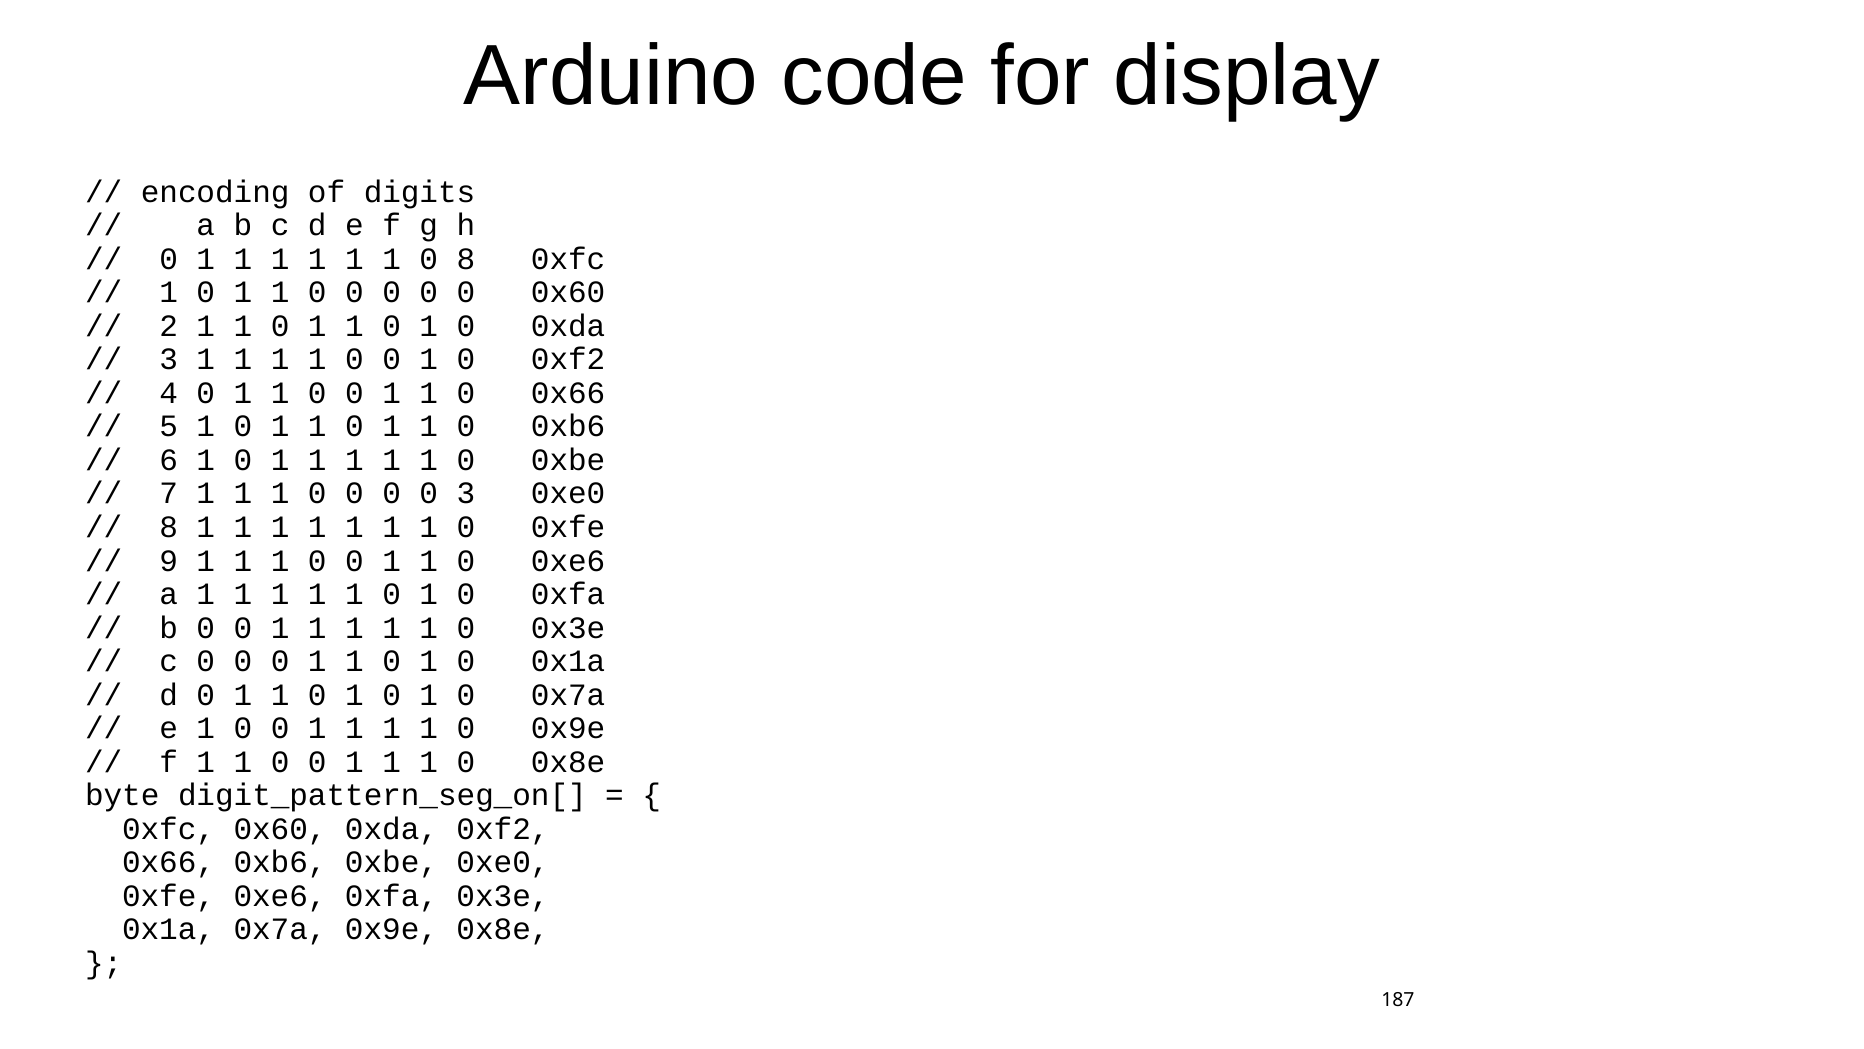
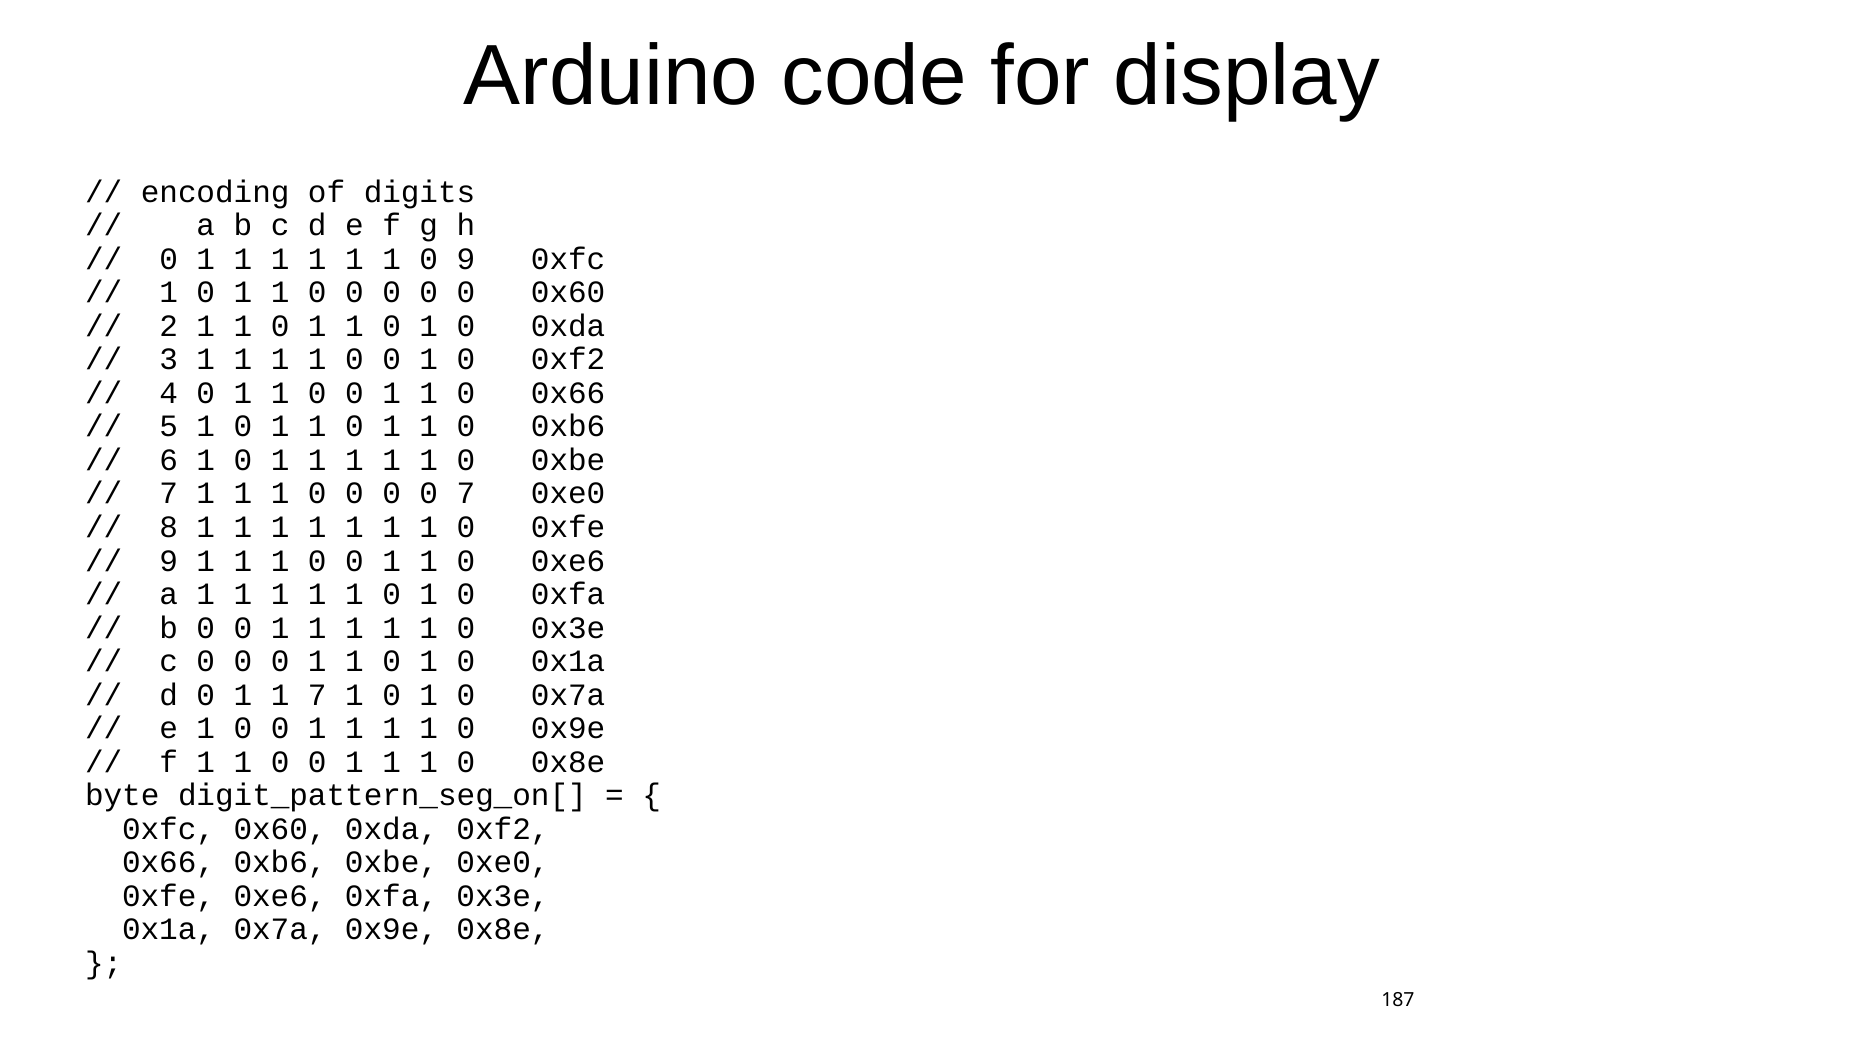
0 8: 8 -> 9
0 3: 3 -> 7
0 at (317, 695): 0 -> 7
